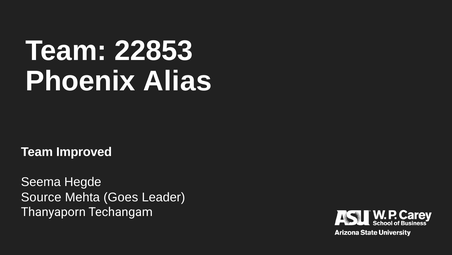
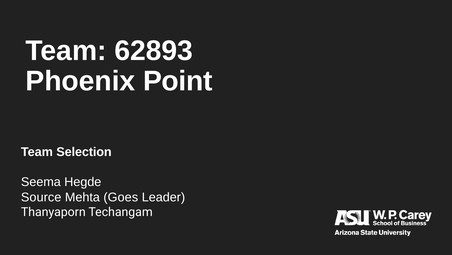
22853: 22853 -> 62893
Alias: Alias -> Point
Improved: Improved -> Selection
